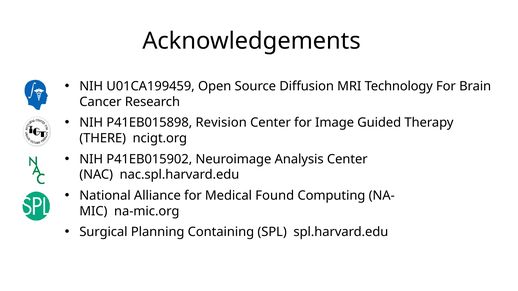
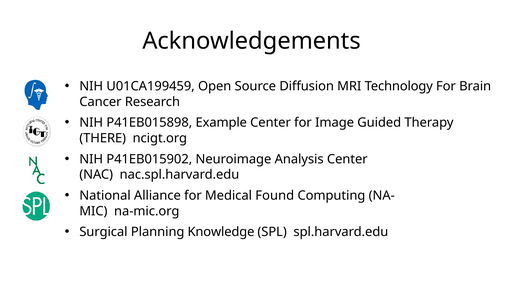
Revision: Revision -> Example
Containing: Containing -> Knowledge
